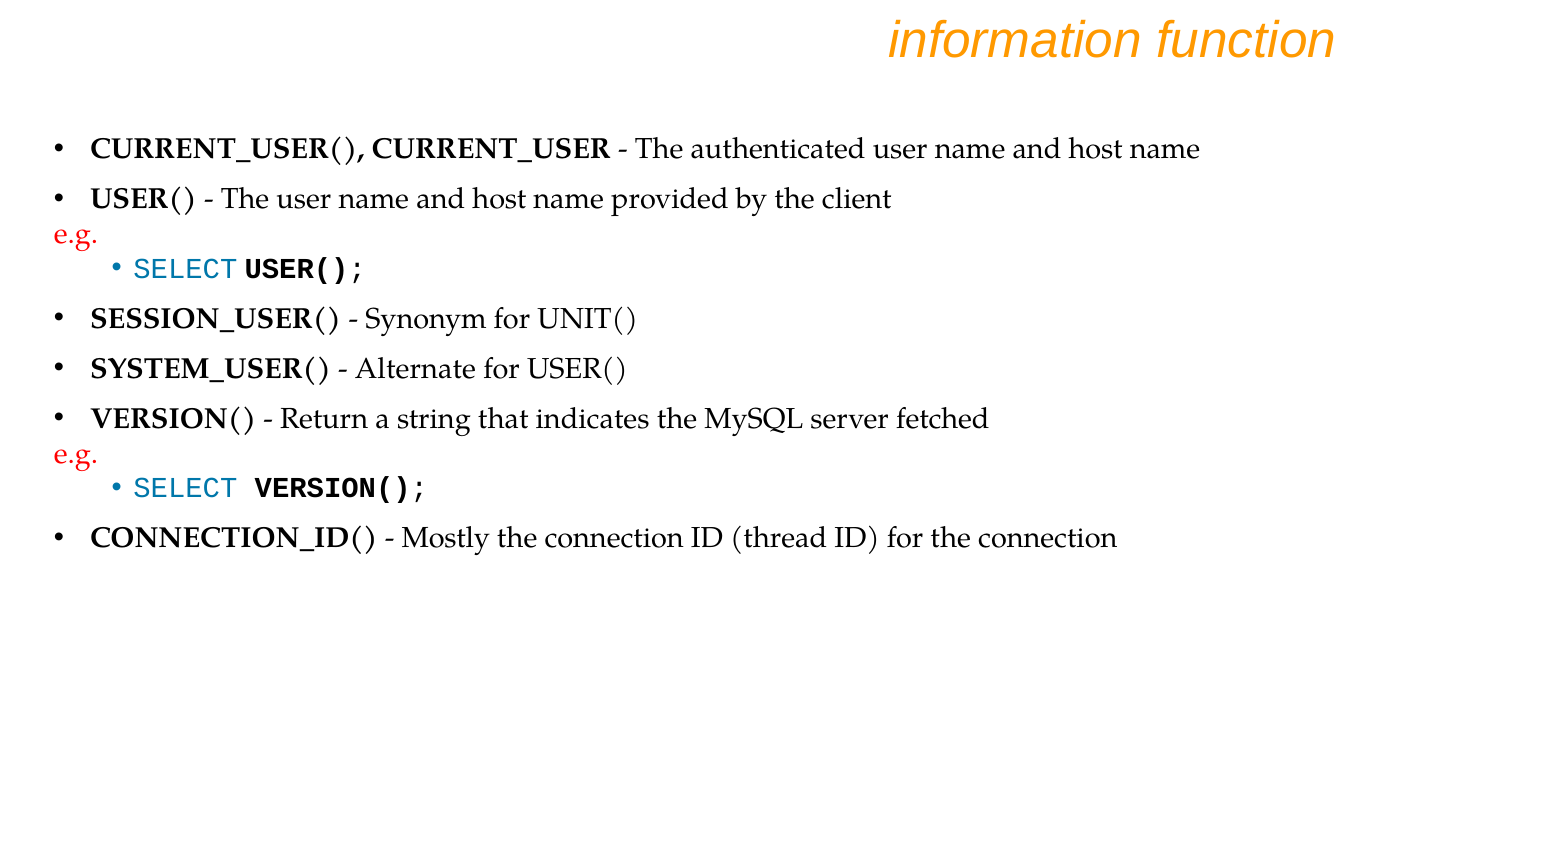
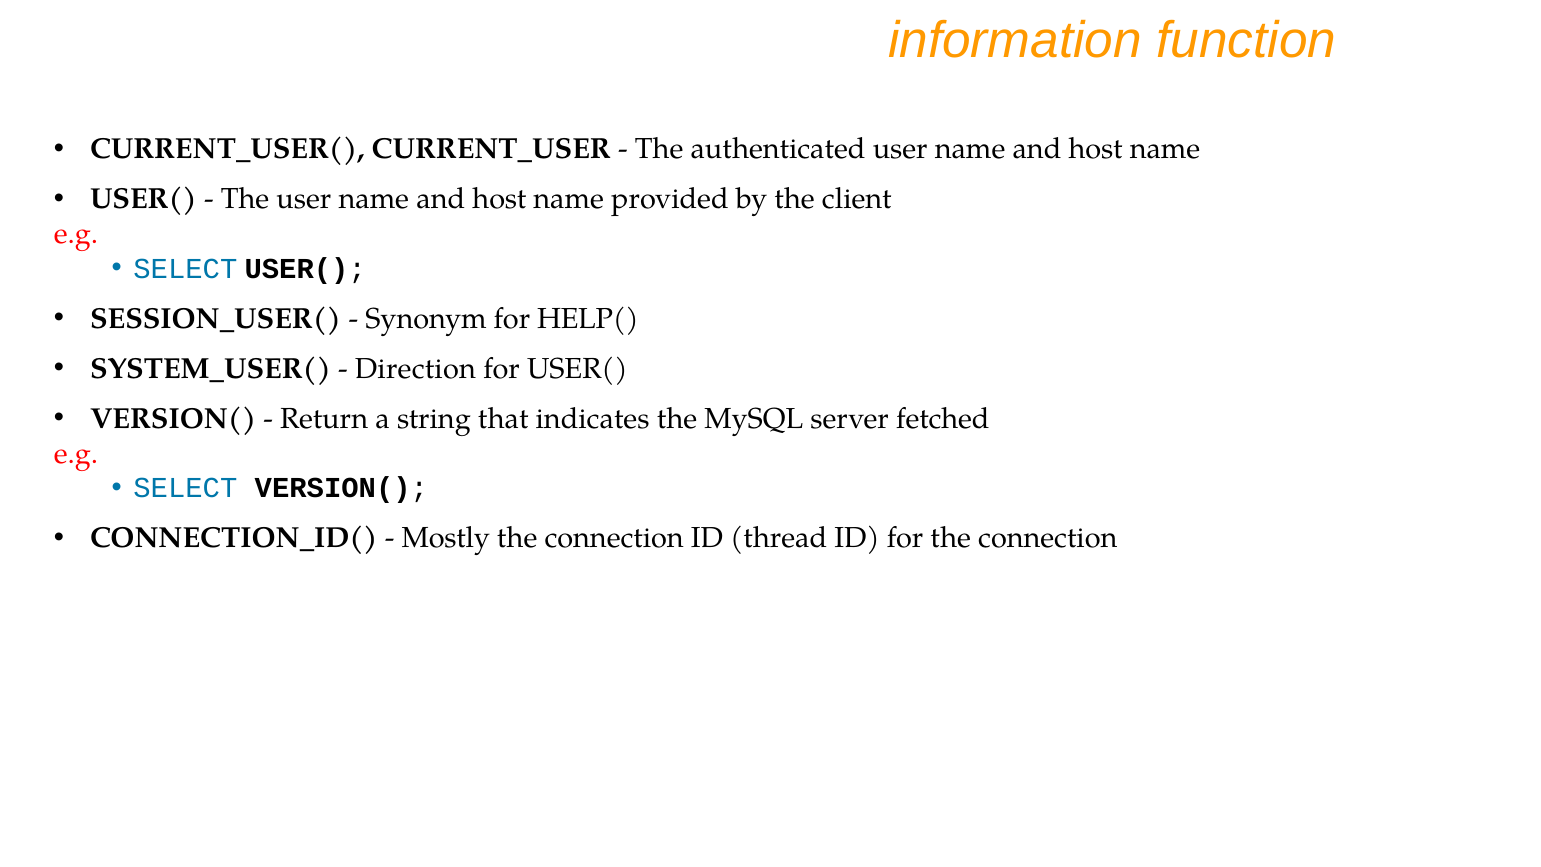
UNIT(: UNIT( -> HELP(
Alternate: Alternate -> Direction
